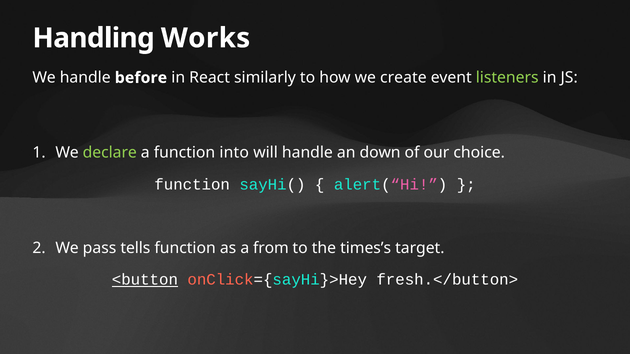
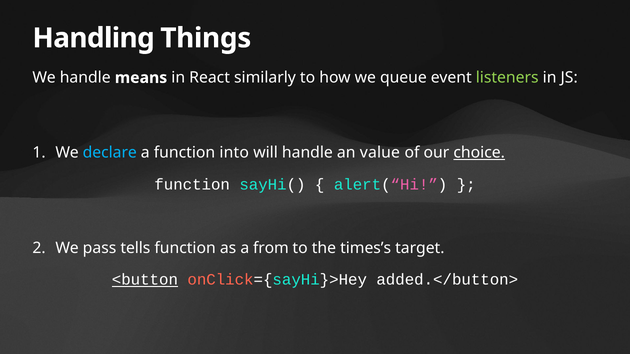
Works: Works -> Things
before: before -> means
create: create -> queue
declare colour: light green -> light blue
down: down -> value
choice underline: none -> present
fresh.</button>: fresh.</button> -> added.</button>
